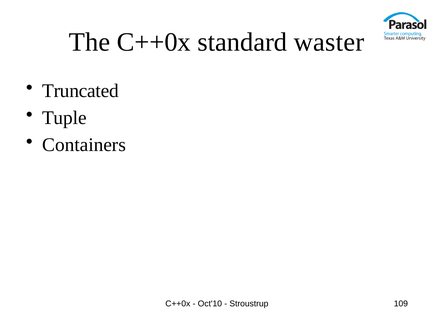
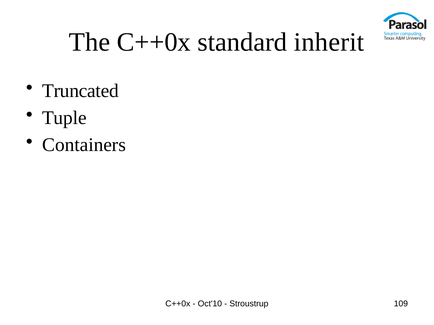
waster: waster -> inherit
